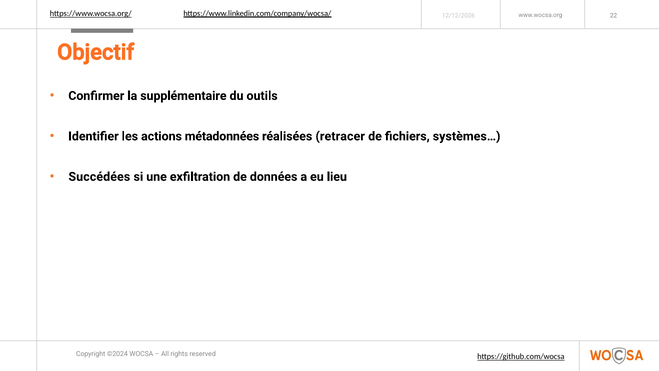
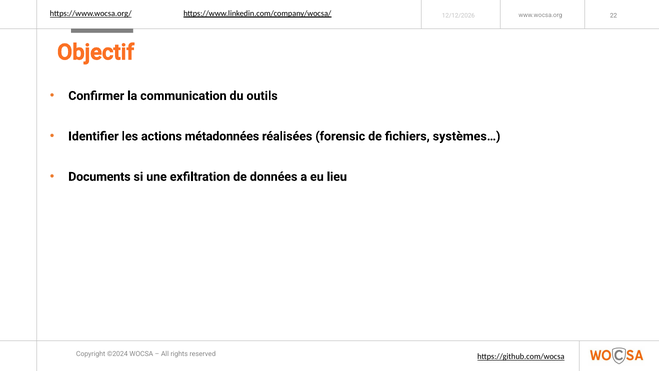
supplémentaire: supplémentaire -> communication
retracer: retracer -> forensic
Succédées: Succédées -> Documents
